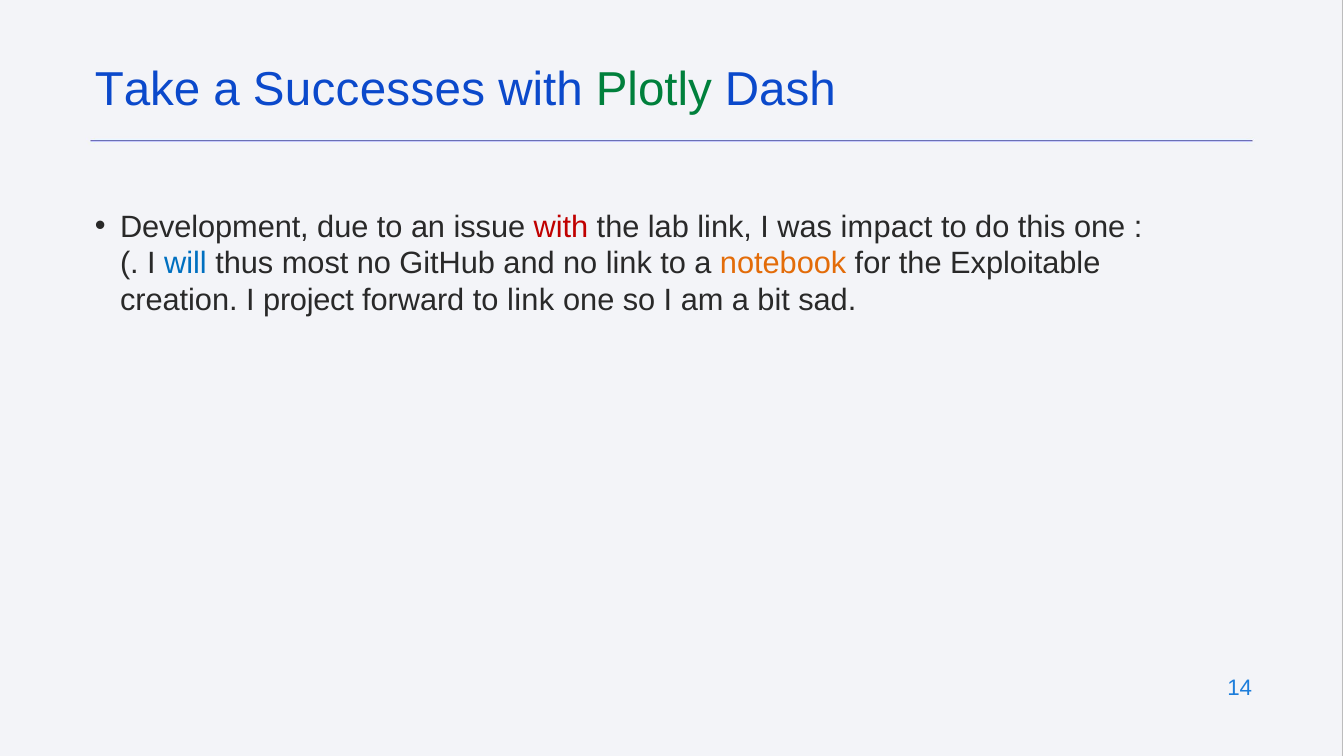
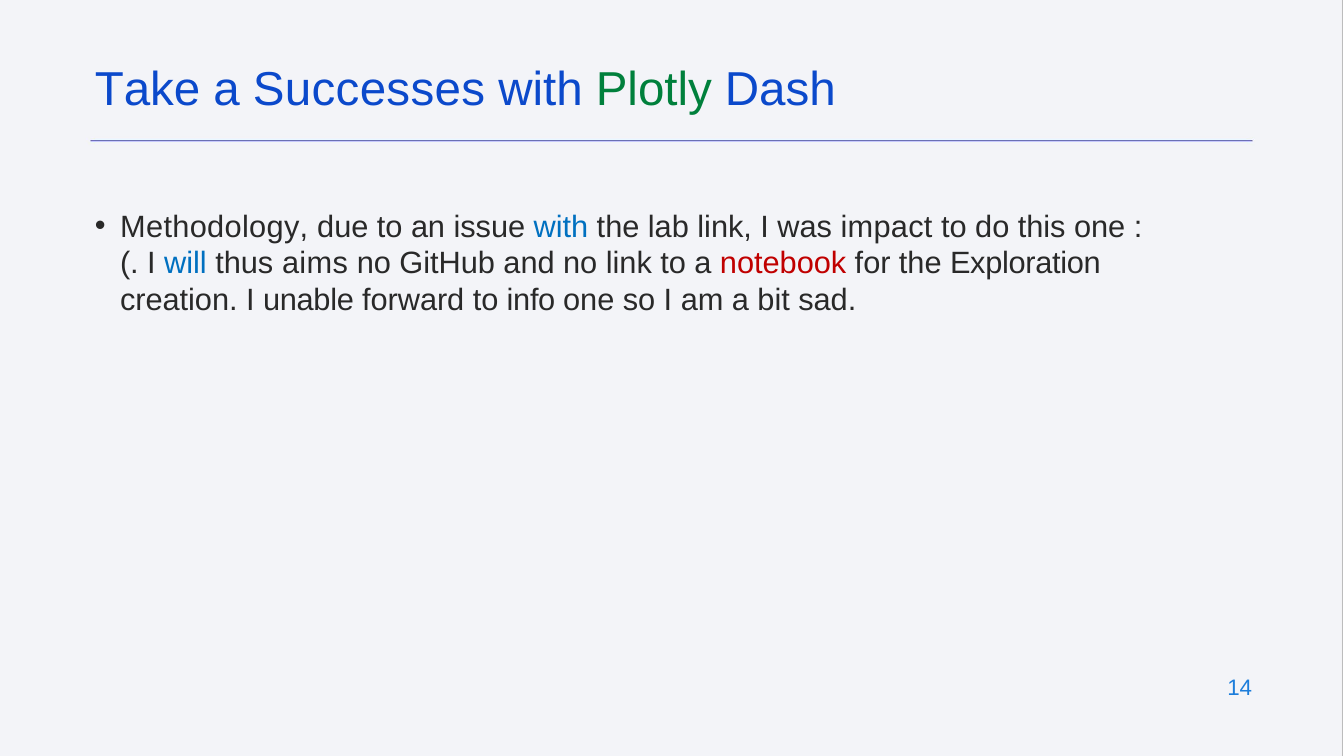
Development: Development -> Methodology
with at (561, 227) colour: red -> blue
most: most -> aims
notebook colour: orange -> red
Exploitable: Exploitable -> Exploration
project: project -> unable
to link: link -> info
